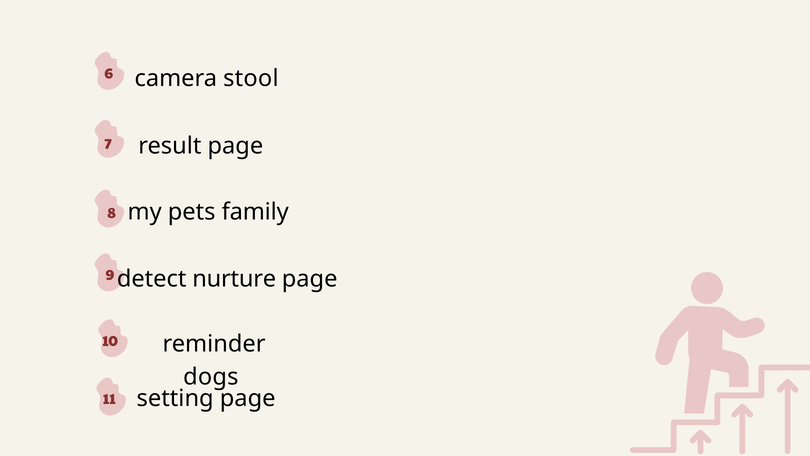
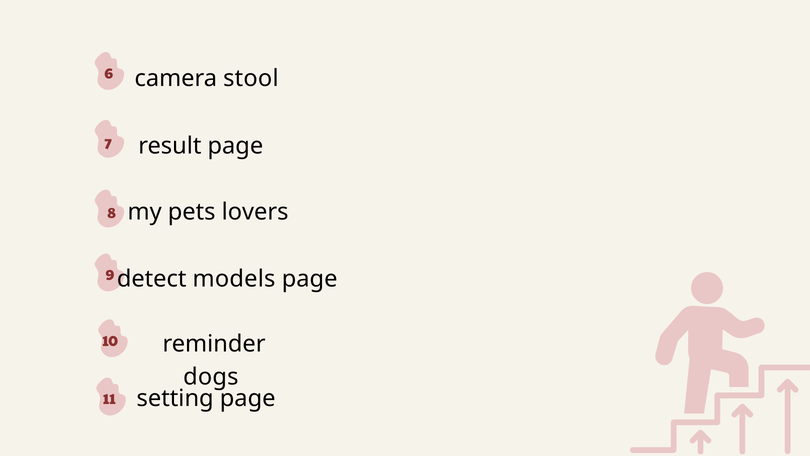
family: family -> lovers
nurture: nurture -> models
